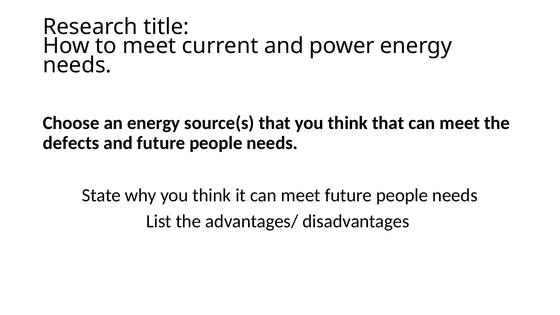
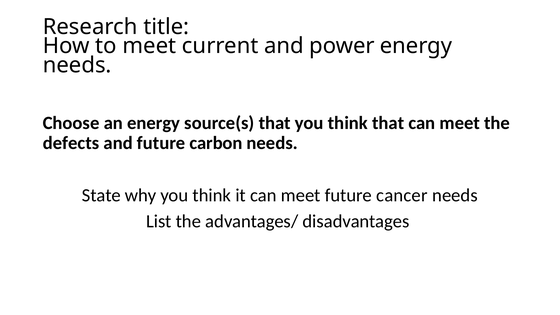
and future people: people -> carbon
meet future people: people -> cancer
